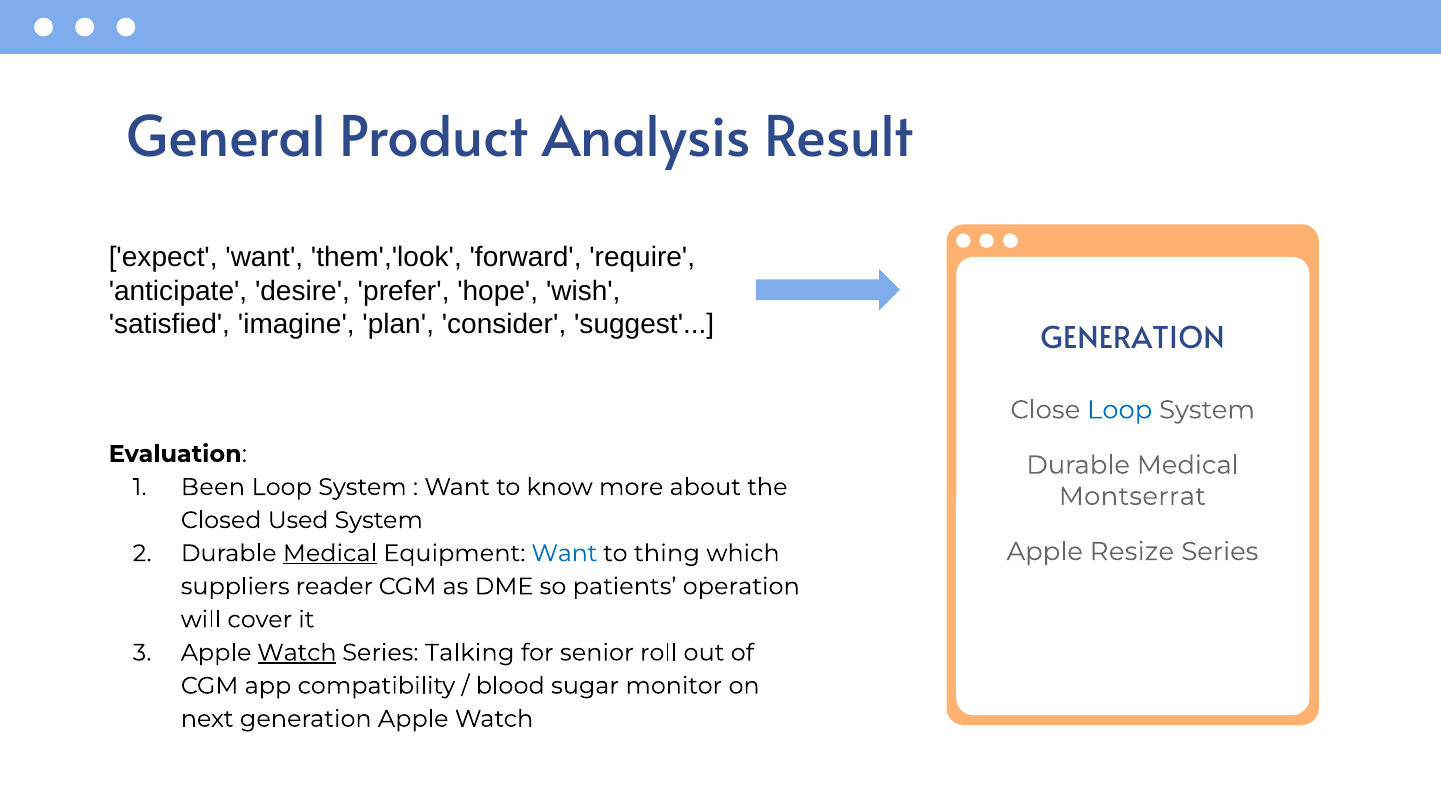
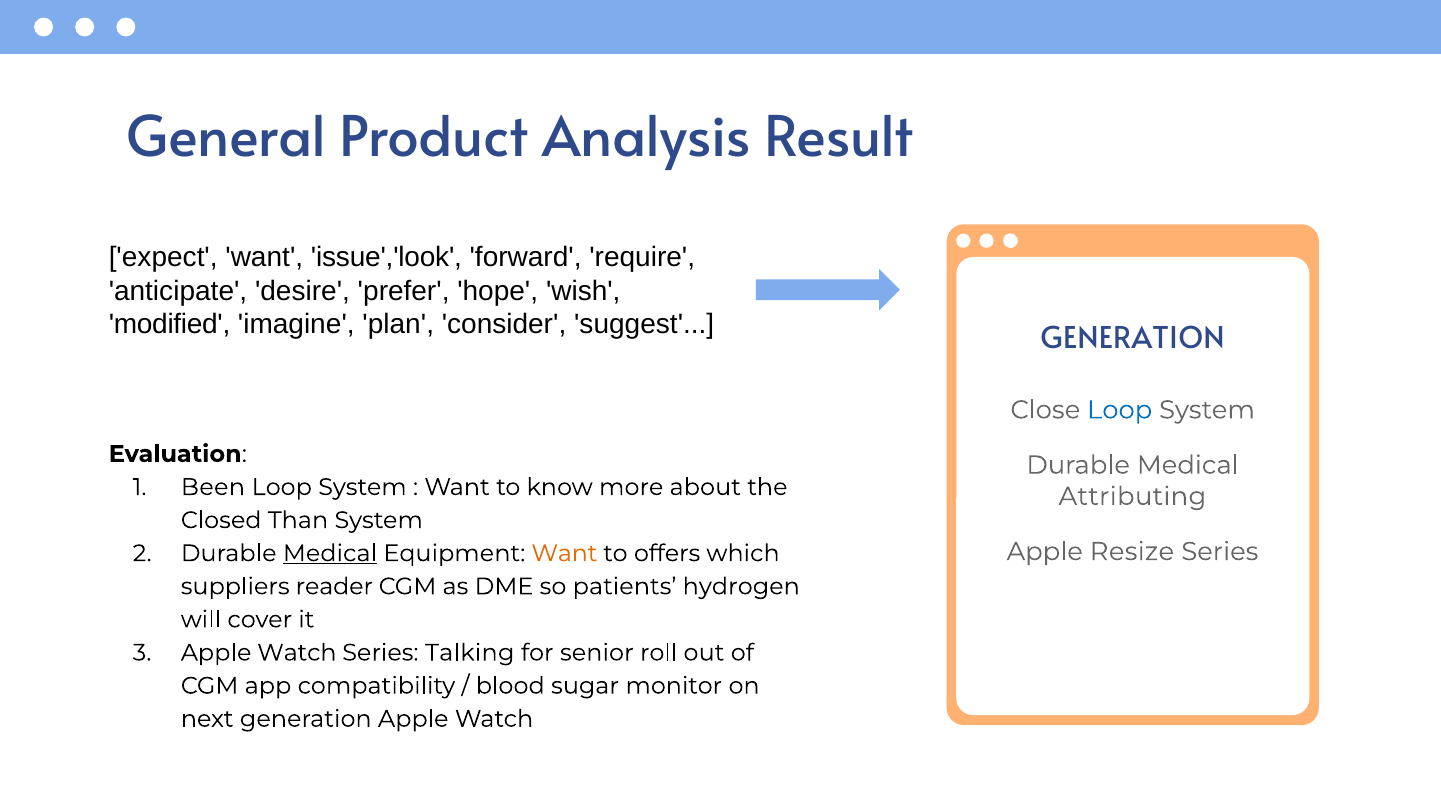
them','look: them','look -> issue','look
satisfied: satisfied -> modified
Montserrat: Montserrat -> Attributing
Used: Used -> Than
Want at (564, 554) colour: blue -> orange
thing: thing -> offers
operation: operation -> hydrogen
Watch at (297, 653) underline: present -> none
